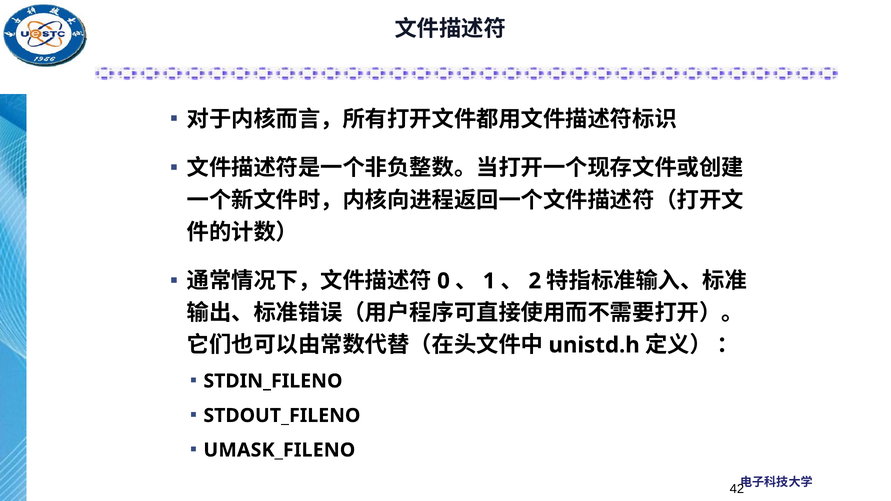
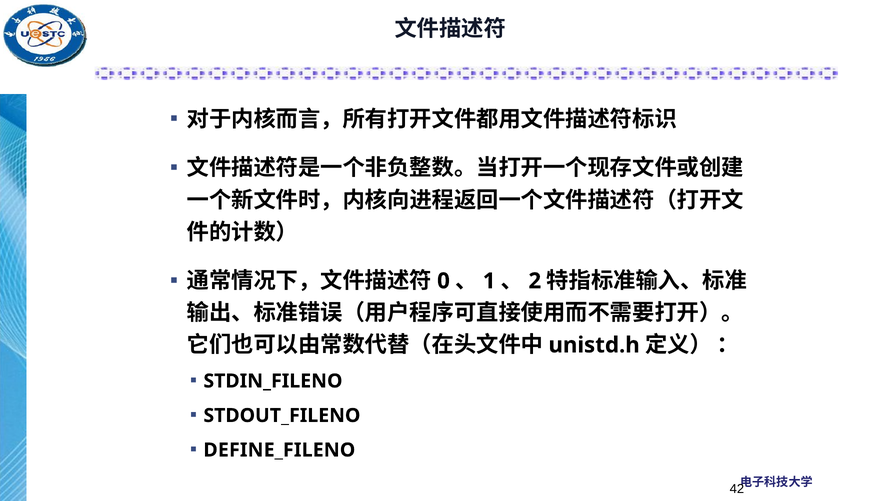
UMASK_FILENO: UMASK_FILENO -> DEFINE_FILENO
